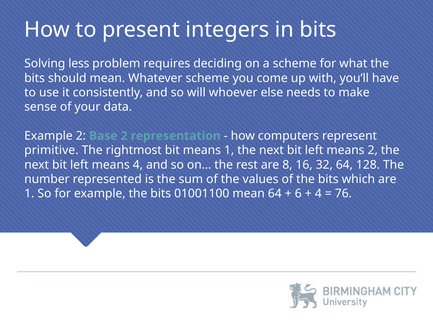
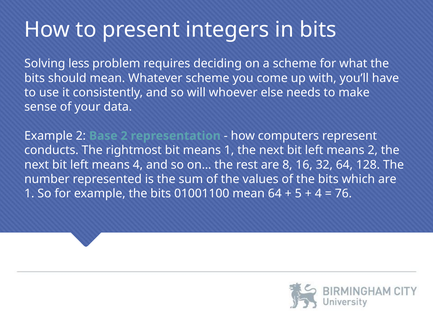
primitive: primitive -> conducts
6: 6 -> 5
